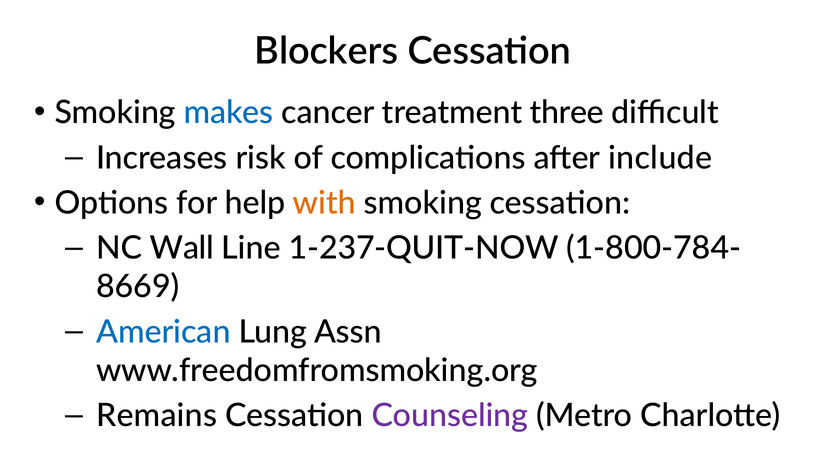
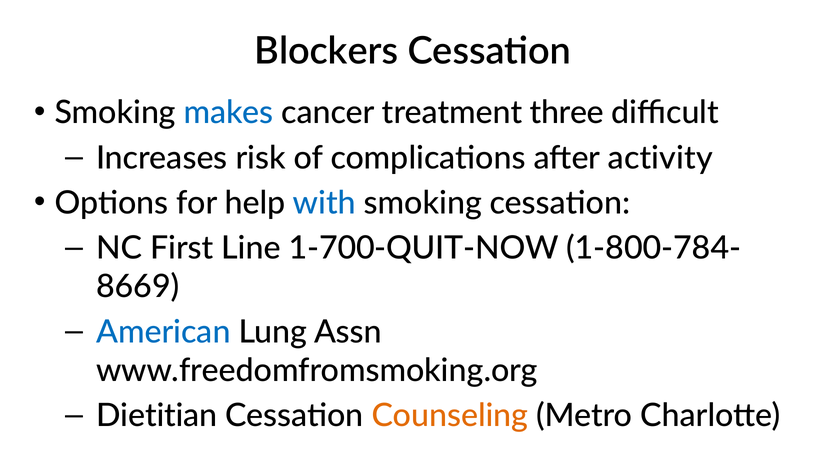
include: include -> activity
with colour: orange -> blue
Wall: Wall -> First
1-237-QUIT-NOW: 1-237-QUIT-NOW -> 1-700-QUIT-NOW
Remains: Remains -> Dietitian
Counseling colour: purple -> orange
